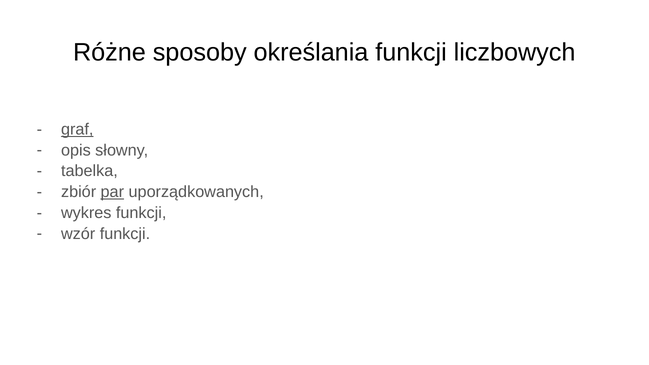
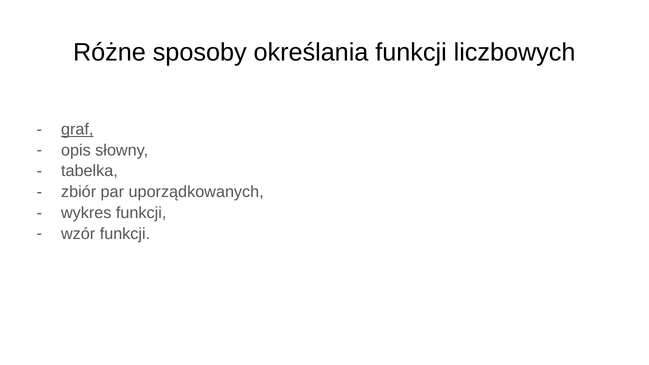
par underline: present -> none
